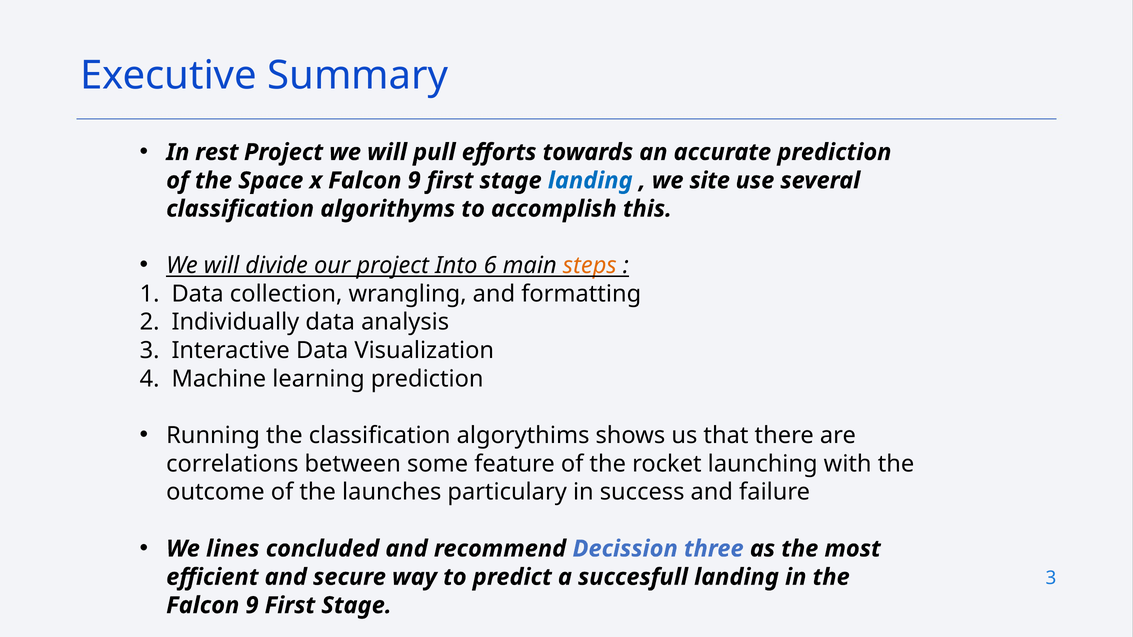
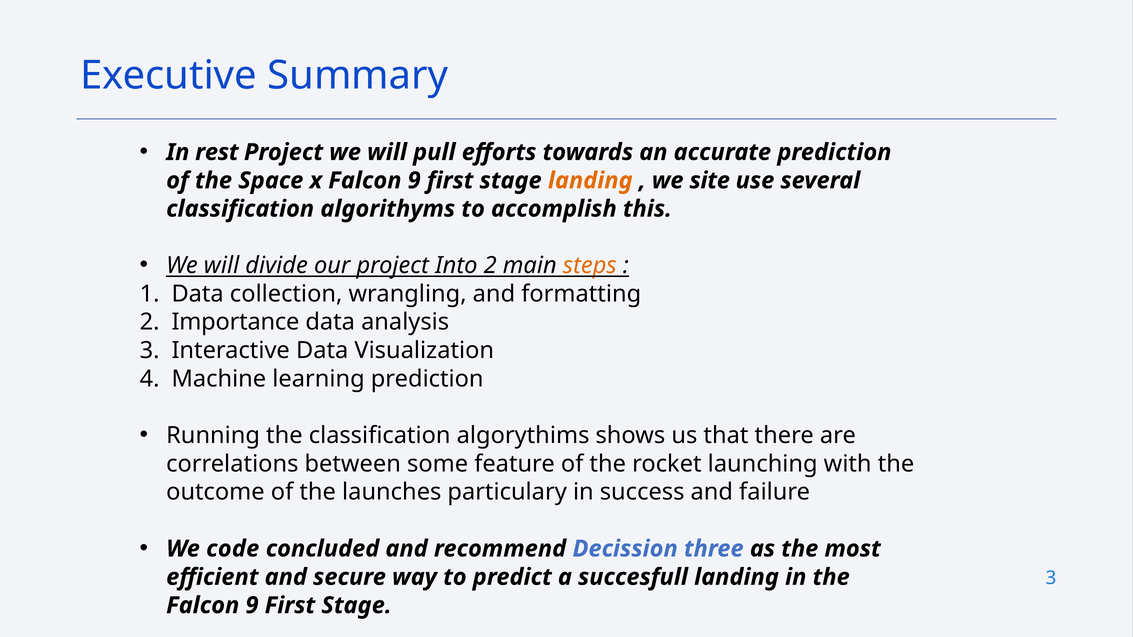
landing at (590, 181) colour: blue -> orange
Into 6: 6 -> 2
Individually: Individually -> Importance
lines: lines -> code
